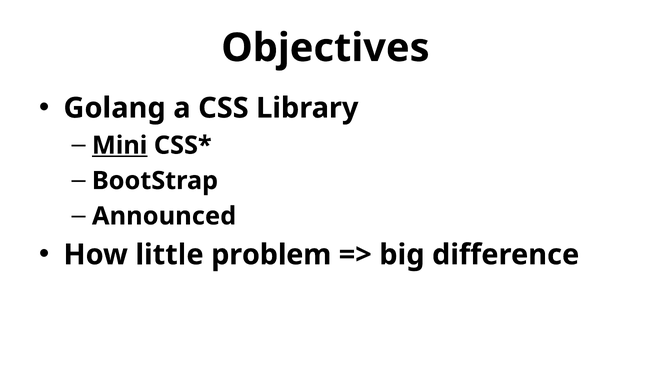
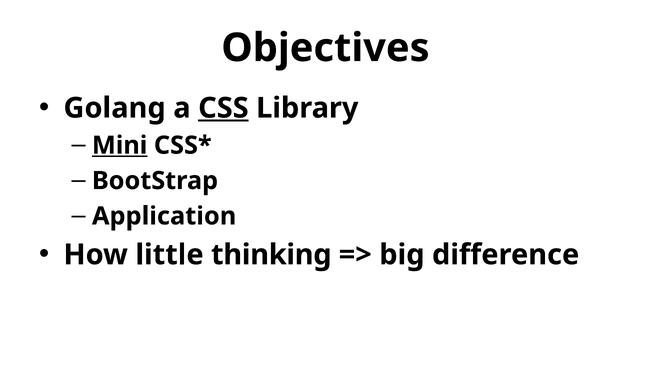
CSS underline: none -> present
Announced: Announced -> Application
problem: problem -> thinking
